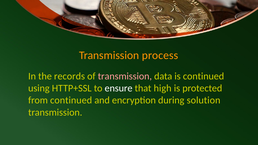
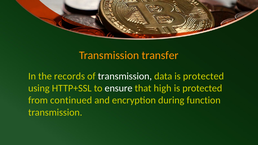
process: process -> transfer
transmission at (125, 76) colour: pink -> white
data is continued: continued -> protected
solution: solution -> function
